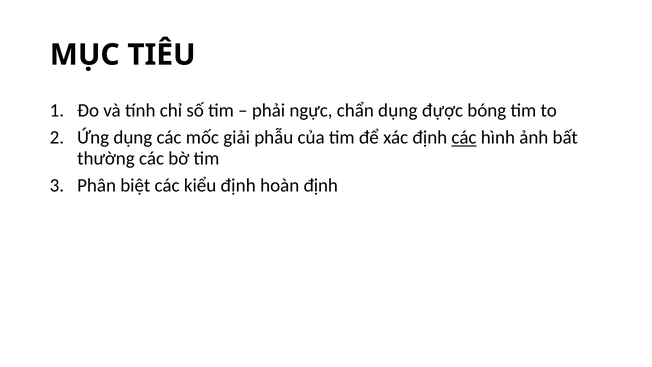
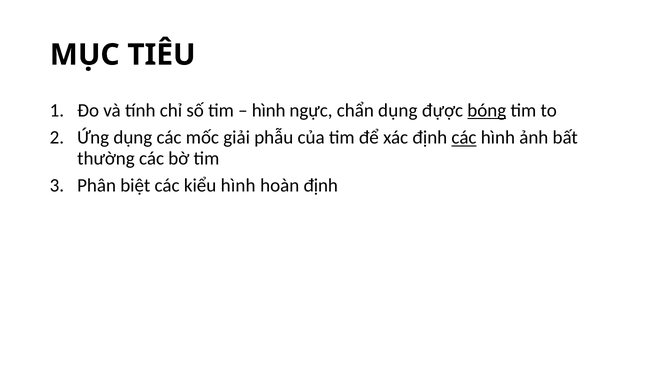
phải at (269, 110): phải -> hình
bóng underline: none -> present
kiểu định: định -> hình
